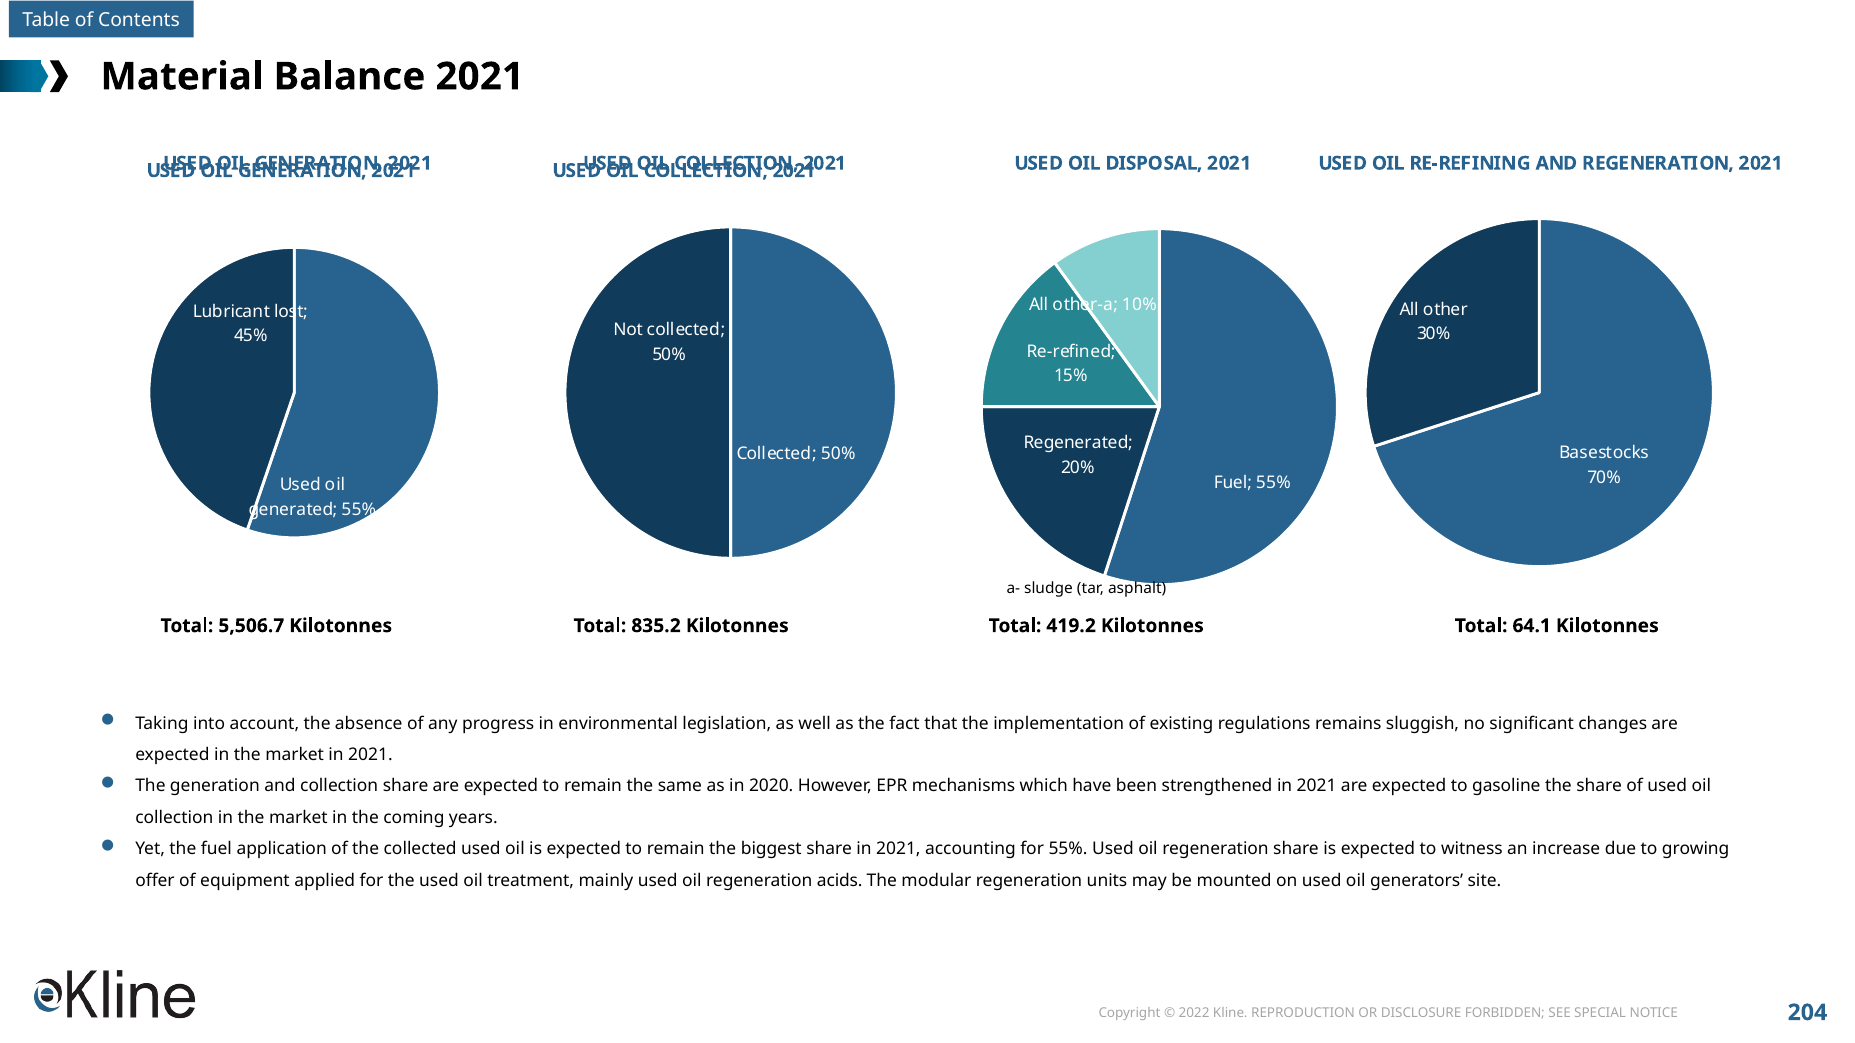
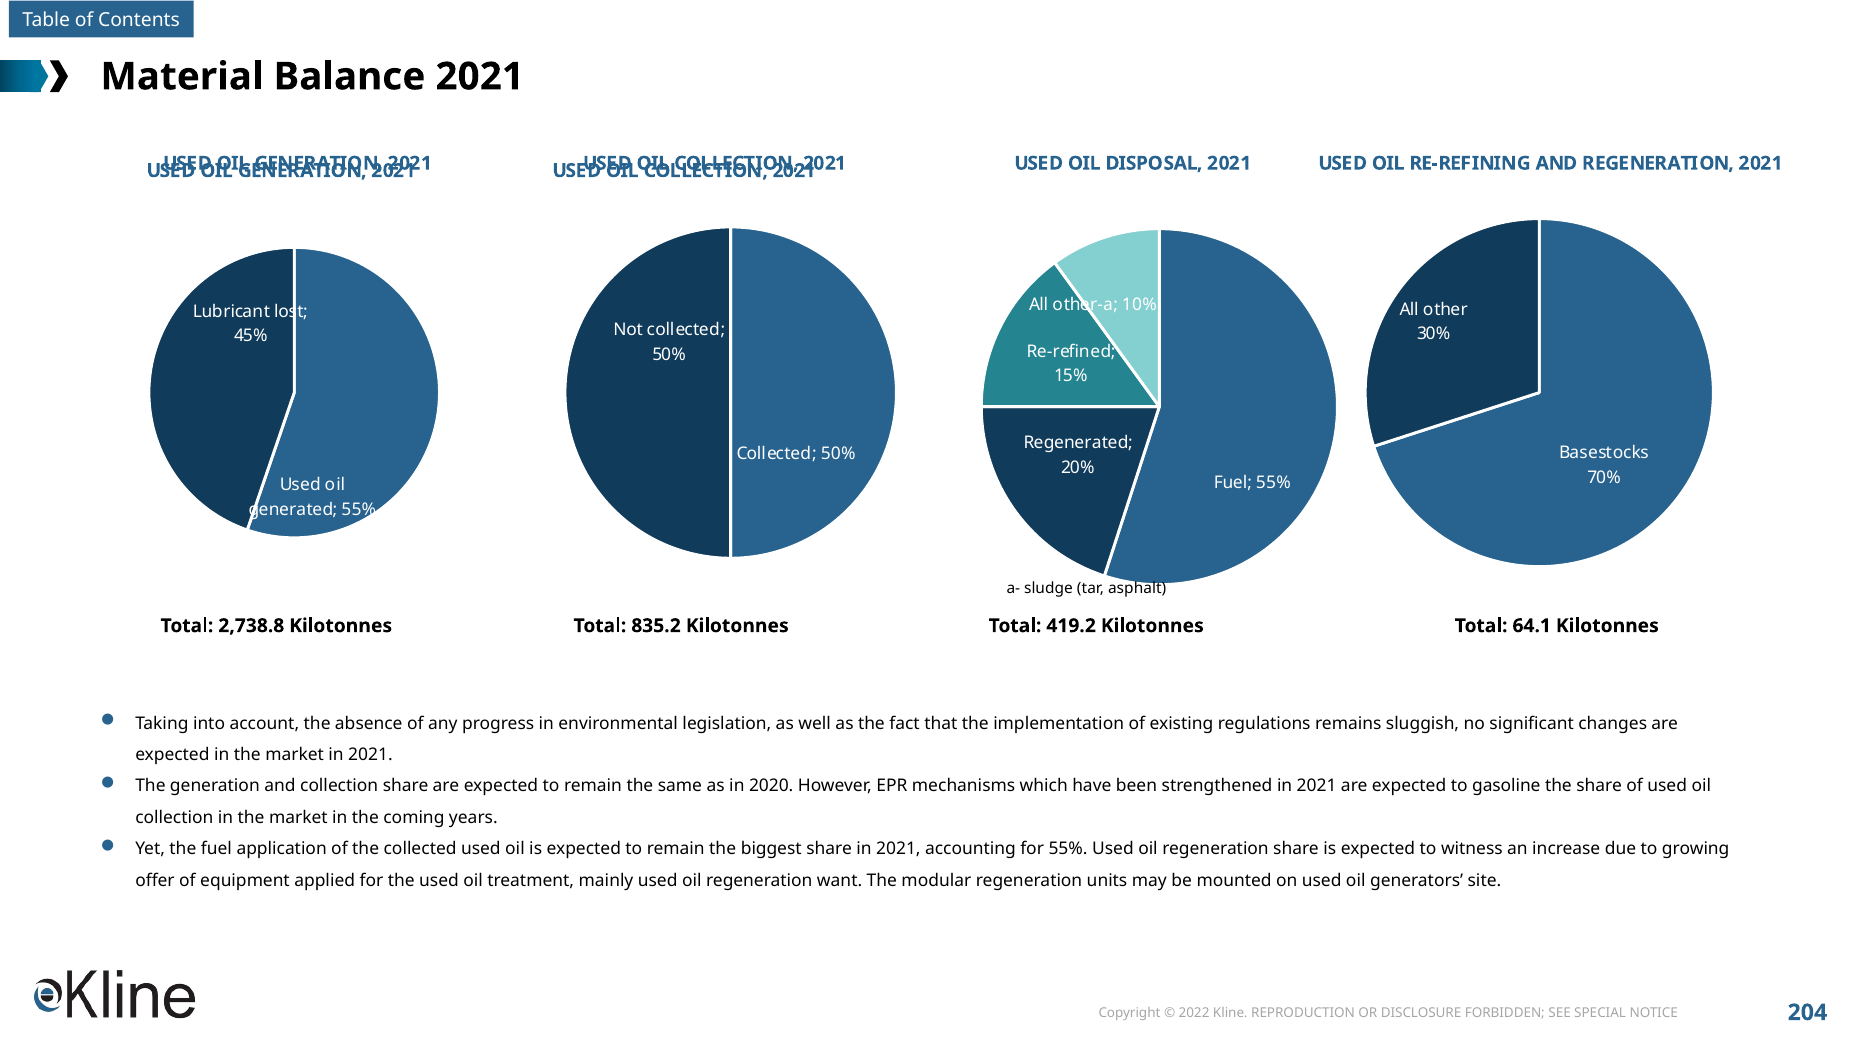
5,506.7: 5,506.7 -> 2,738.8
acids: acids -> want
